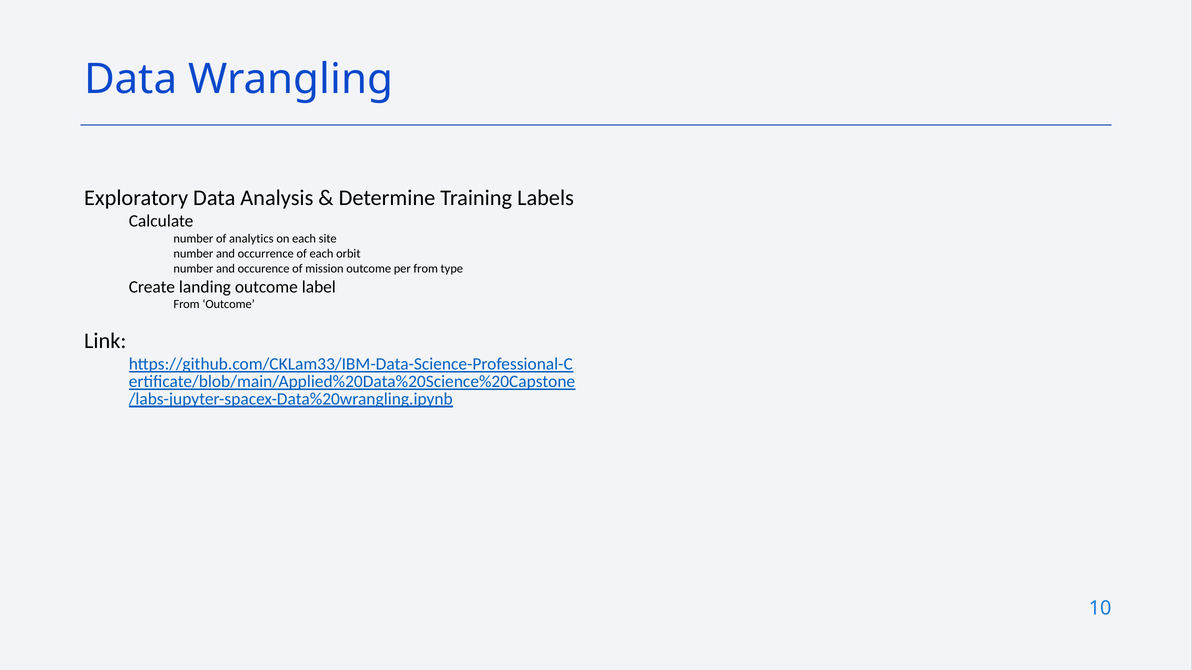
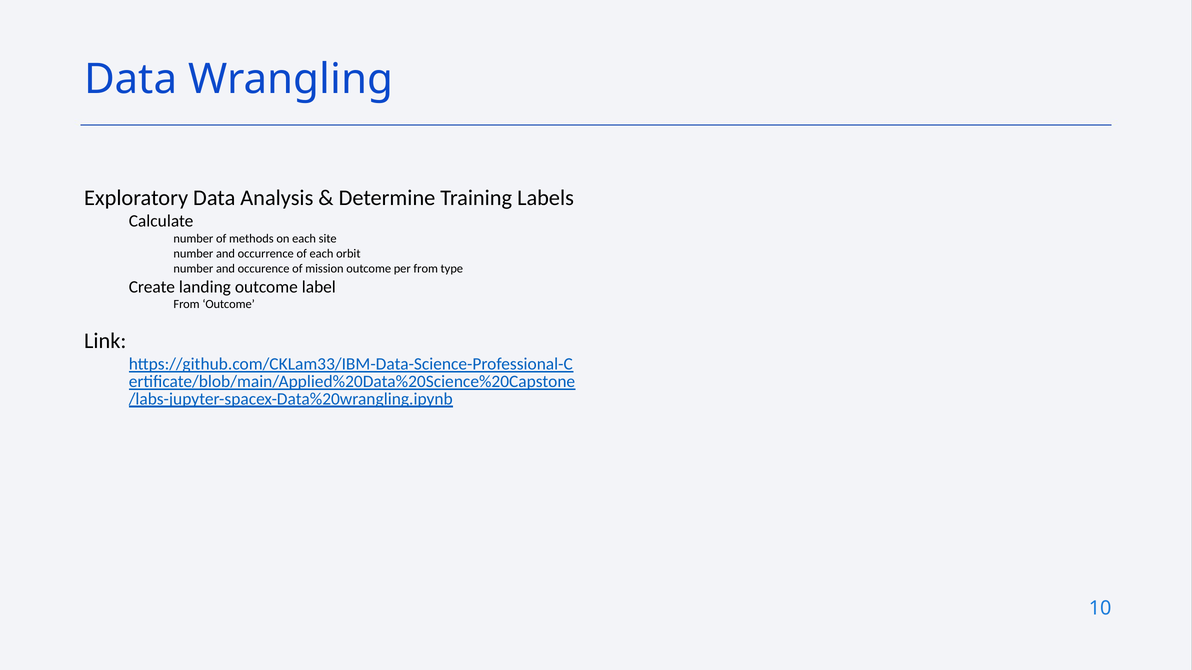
analytics: analytics -> methods
